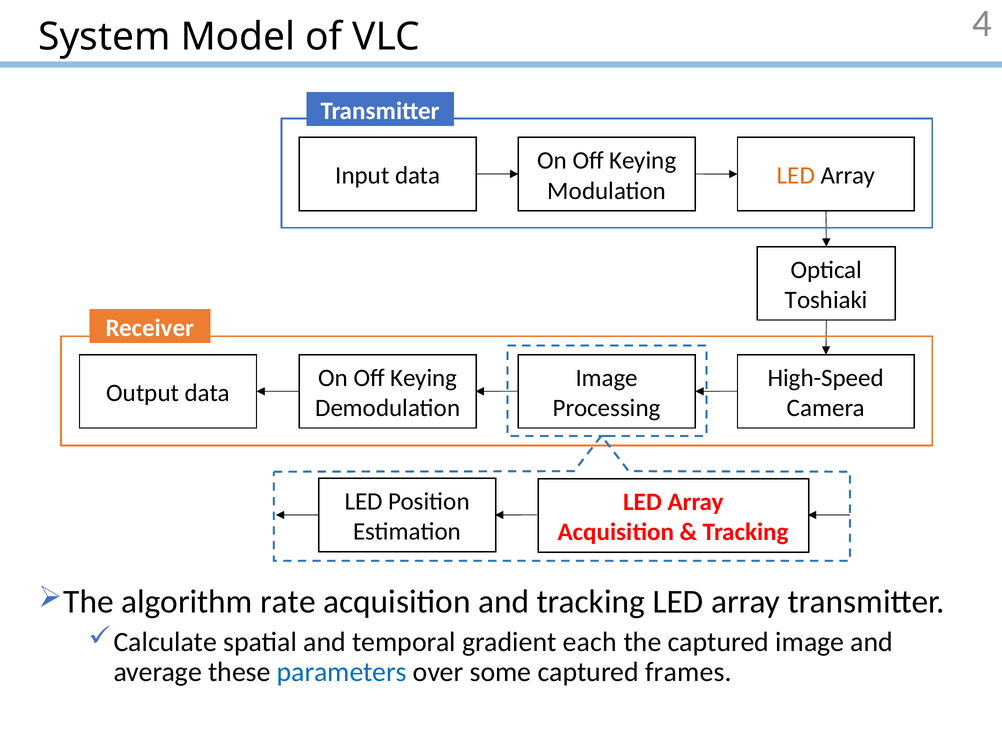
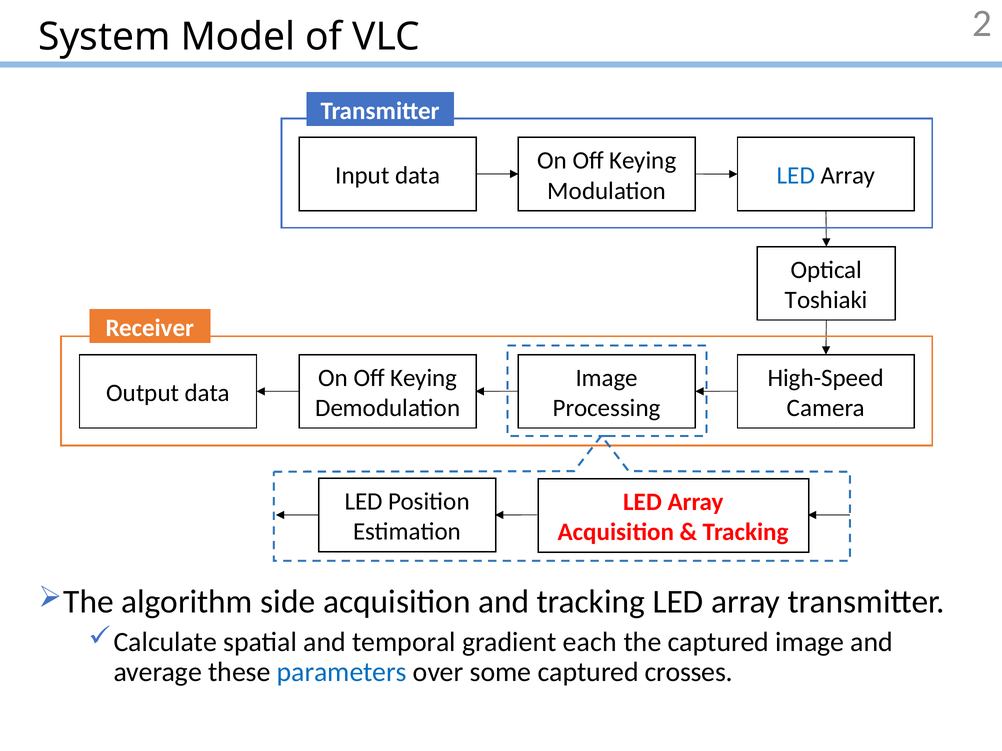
4: 4 -> 2
LED at (796, 176) colour: orange -> blue
rate: rate -> side
frames: frames -> crosses
